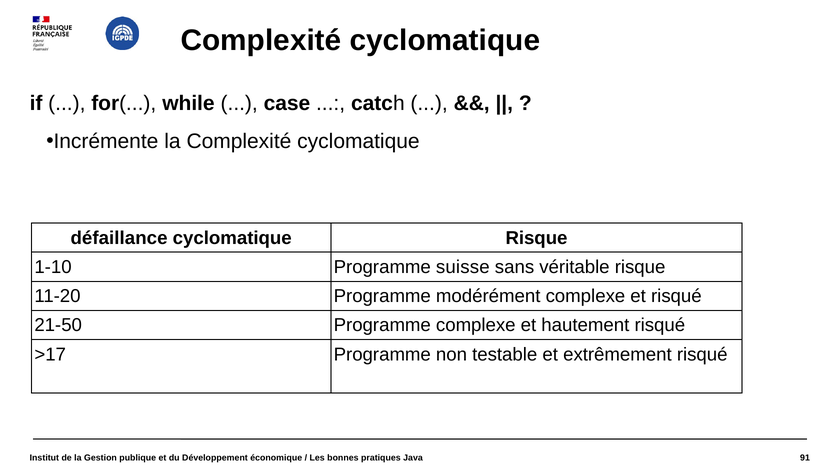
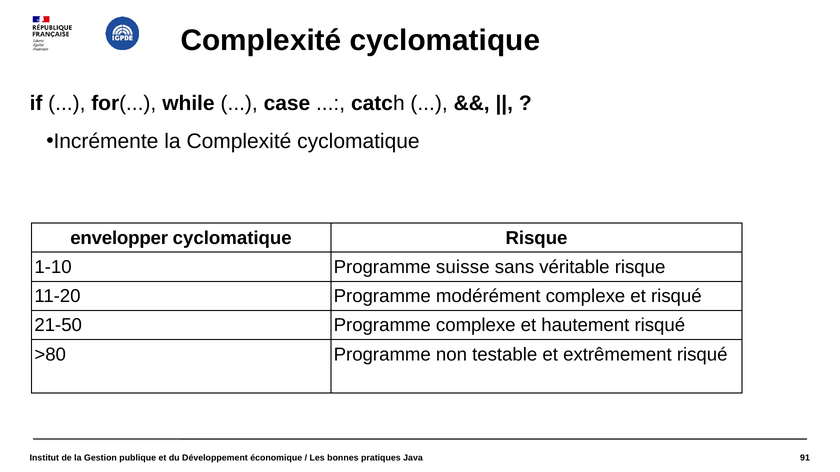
défaillance: défaillance -> envelopper
>17: >17 -> >80
